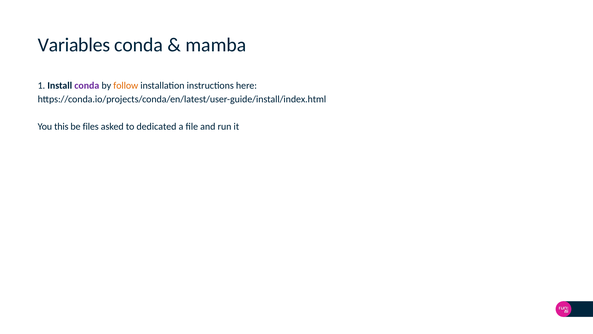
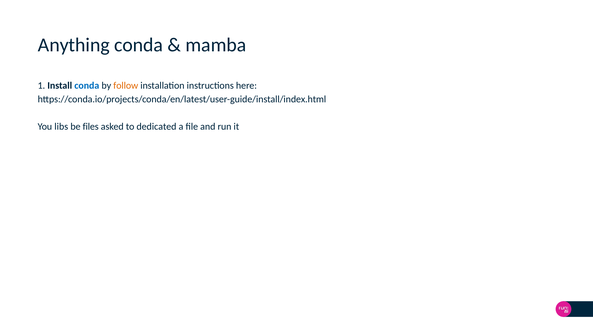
Variables: Variables -> Anything
conda at (87, 86) colour: purple -> blue
this: this -> libs
